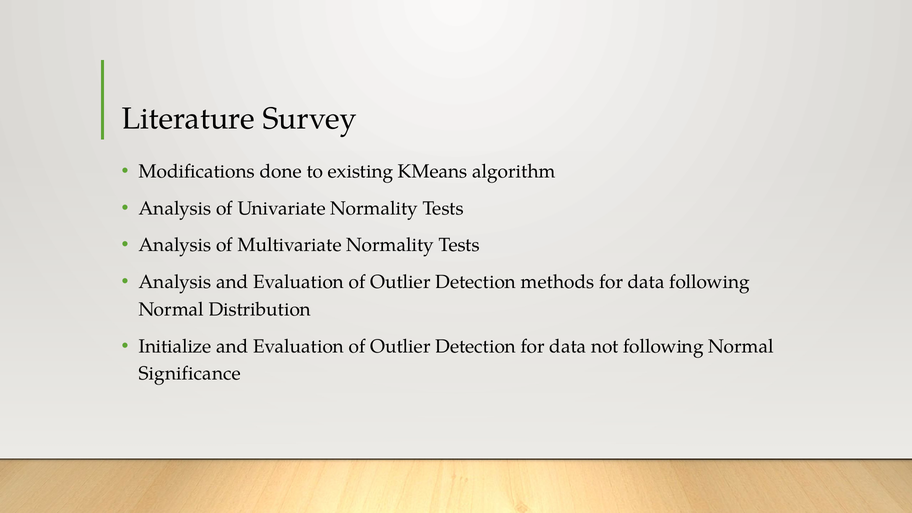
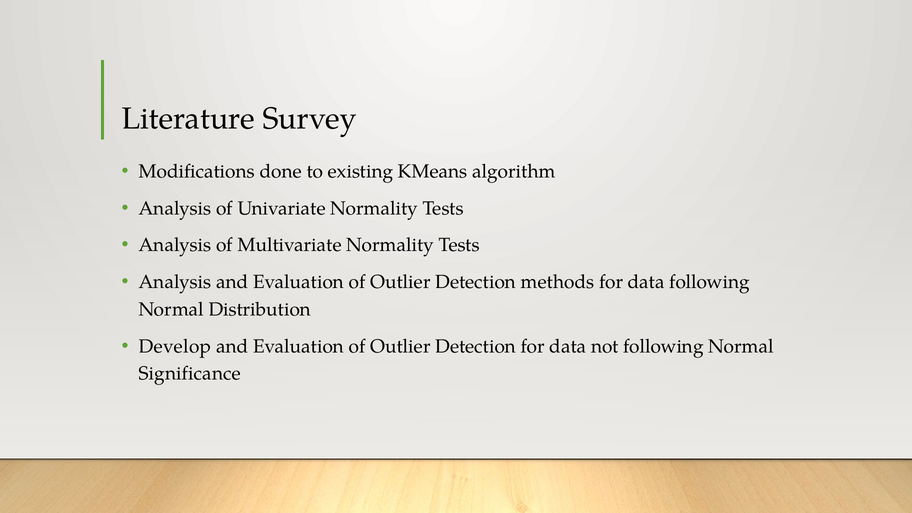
Initialize: Initialize -> Develop
